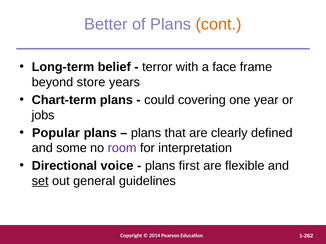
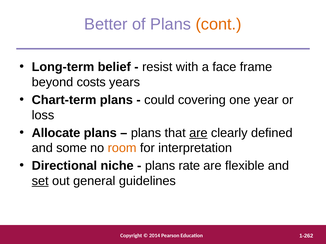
terror: terror -> resist
store: store -> costs
jobs: jobs -> loss
Popular: Popular -> Allocate
are at (198, 133) underline: none -> present
room colour: purple -> orange
voice: voice -> niche
first: first -> rate
